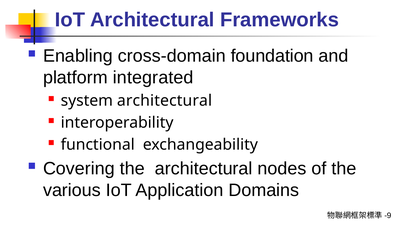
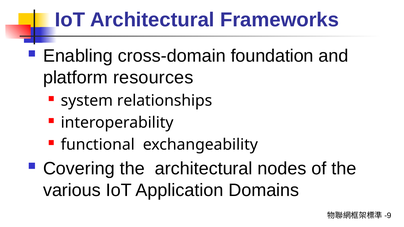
integrated: integrated -> resources
system architectural: architectural -> relationships
